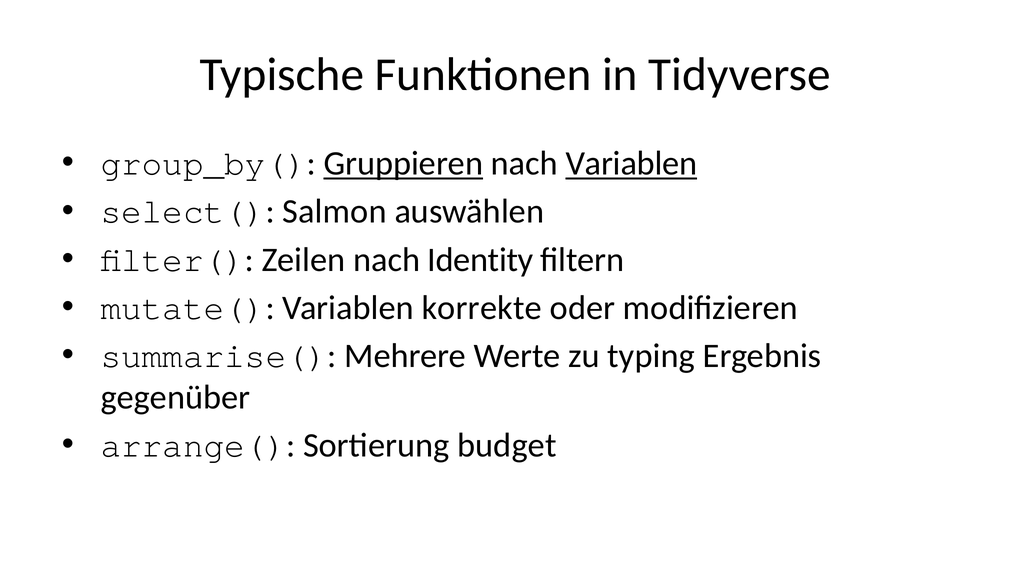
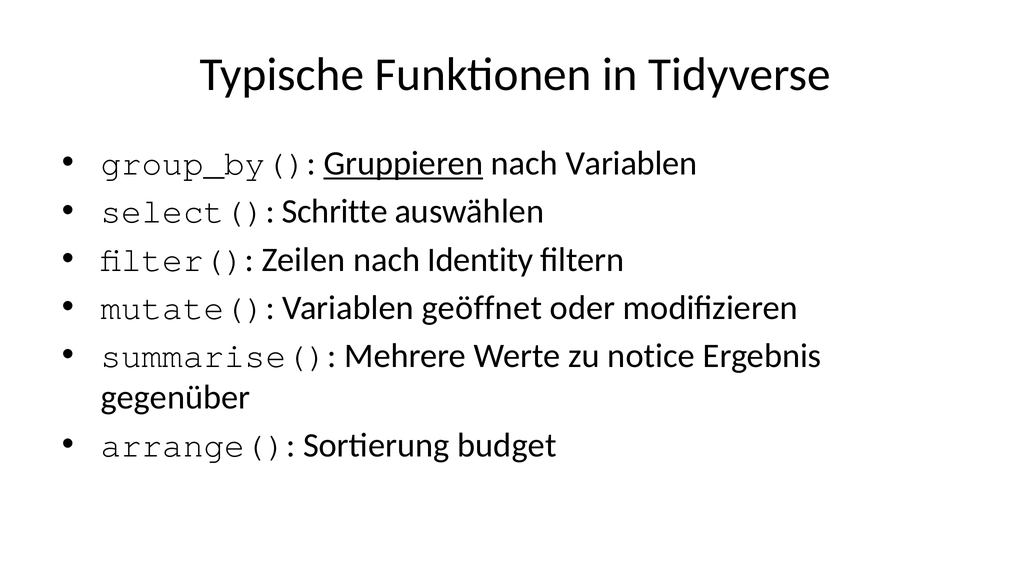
Variablen at (631, 164) underline: present -> none
Salmon: Salmon -> Schritte
korrekte: korrekte -> geöffnet
typing: typing -> notice
